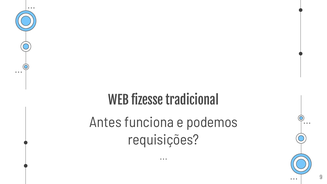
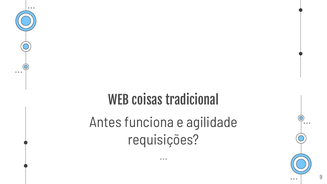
fizesse: fizesse -> coisas
podemos: podemos -> agilidade
